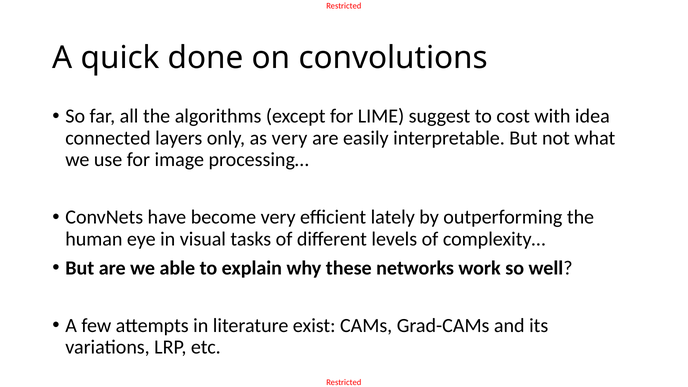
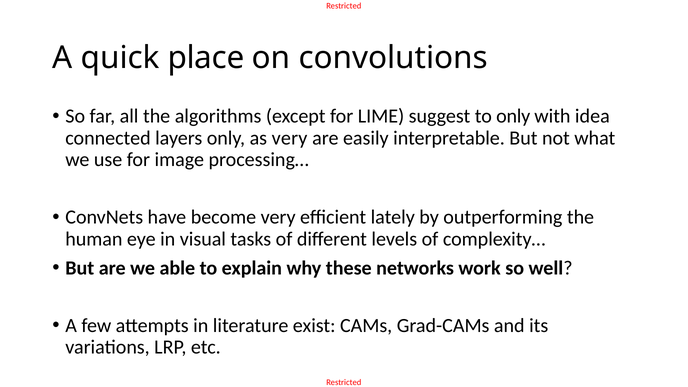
done: done -> place
to cost: cost -> only
